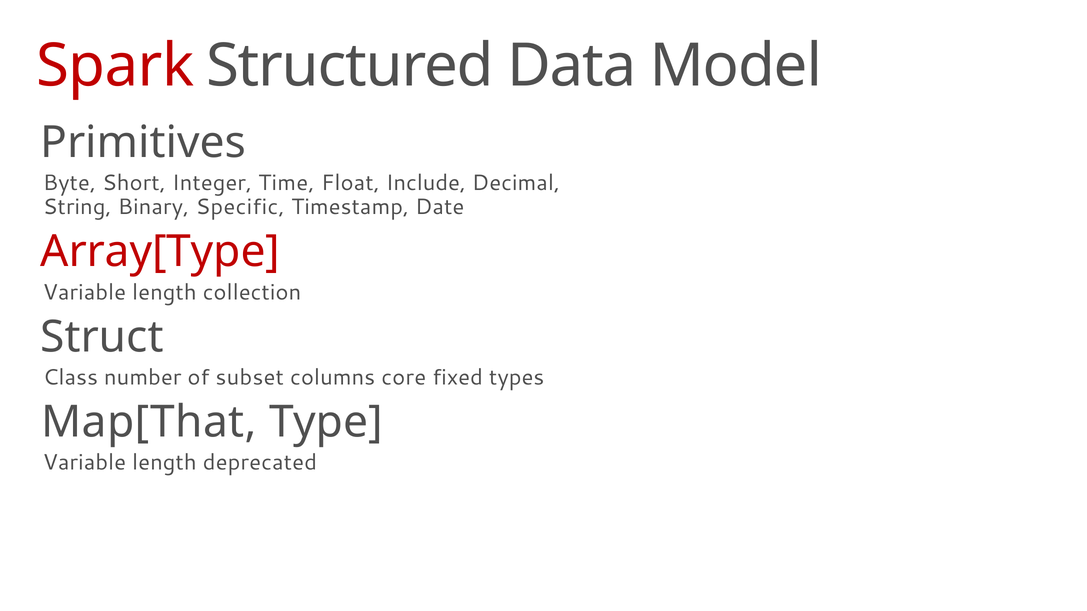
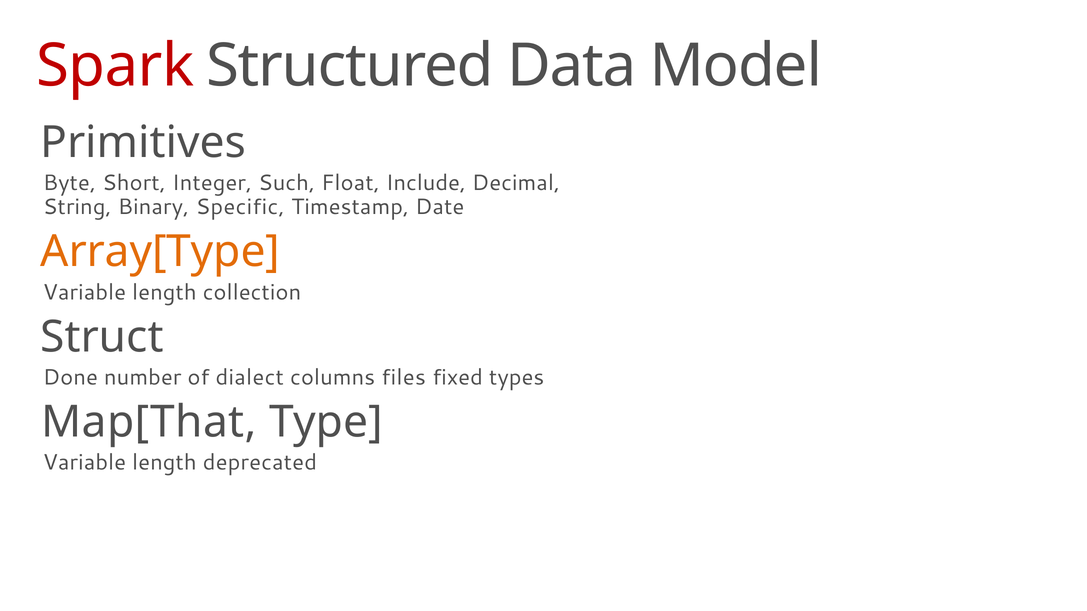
Time: Time -> Such
Array[Type colour: red -> orange
Class: Class -> Done
subset: subset -> dialect
core: core -> files
